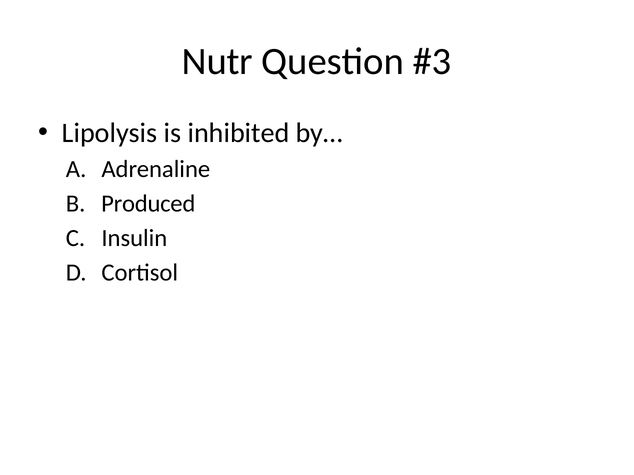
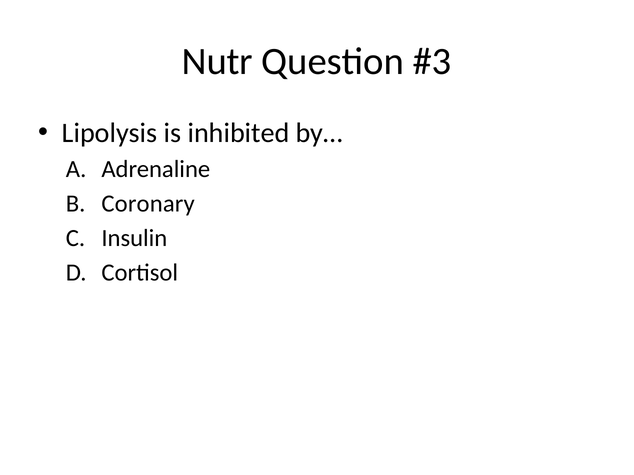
Produced: Produced -> Coronary
